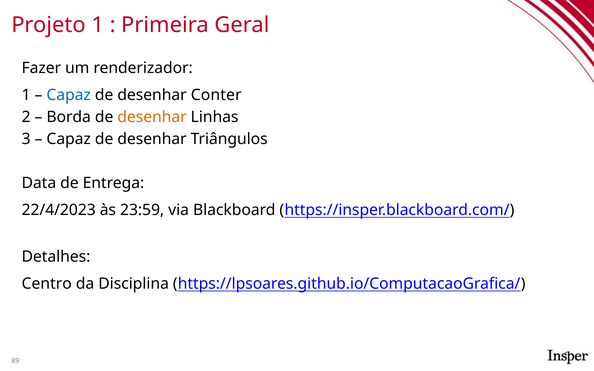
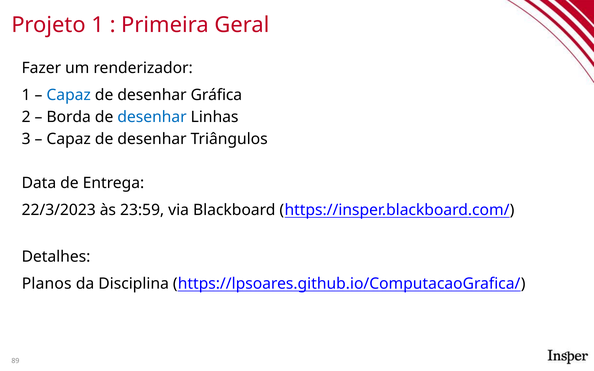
Conter: Conter -> Gráfica
desenhar at (152, 117) colour: orange -> blue
22/4/2023: 22/4/2023 -> 22/3/2023
Centro: Centro -> Planos
